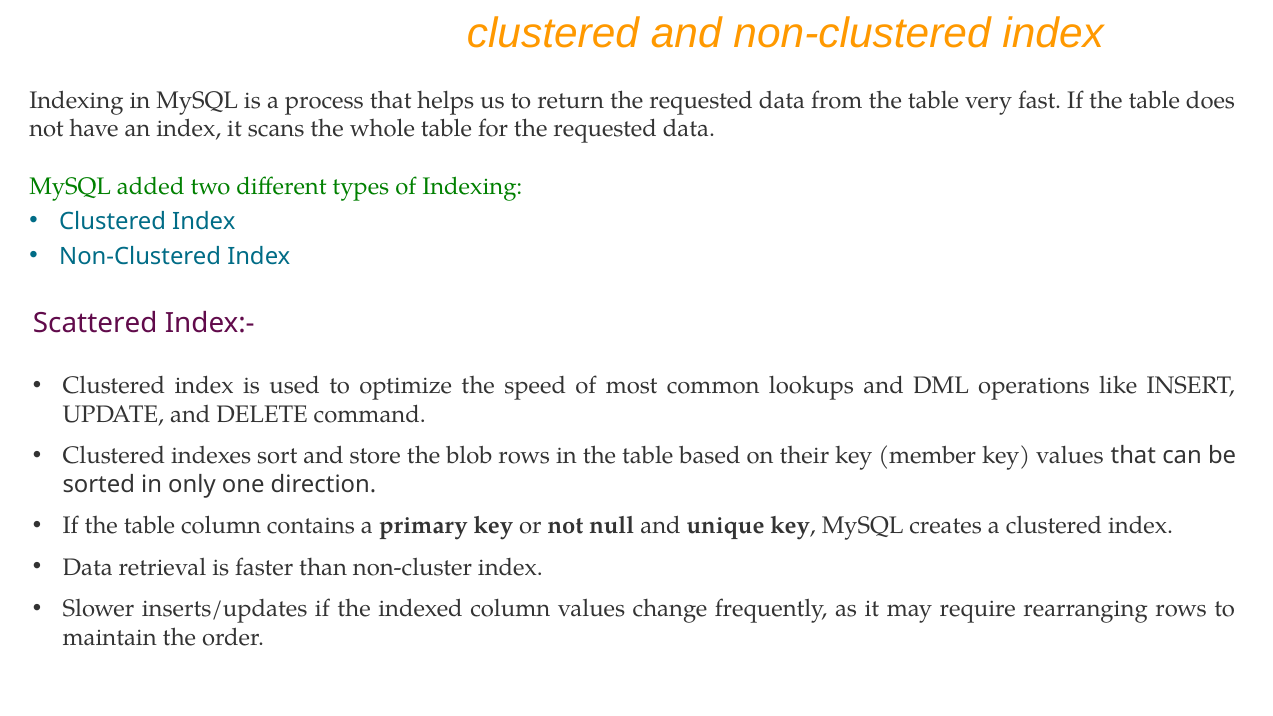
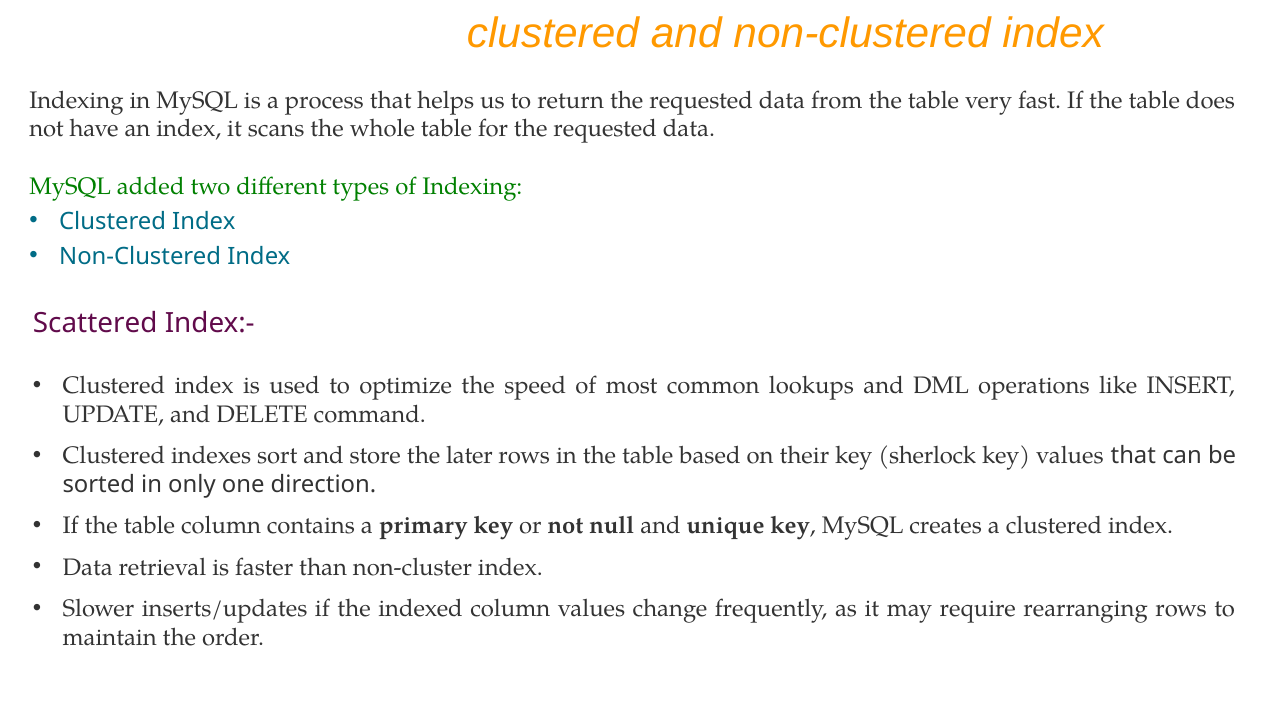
blob: blob -> later
member: member -> sherlock
